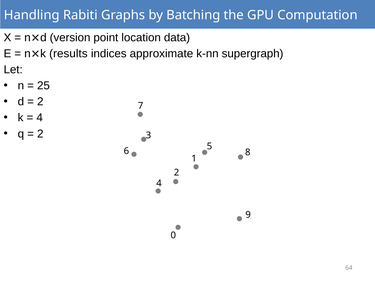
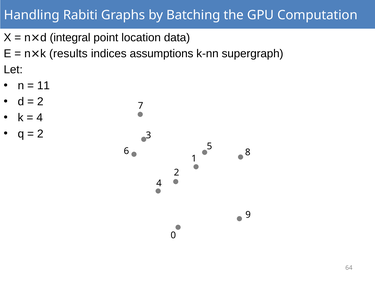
version: version -> integral
approximate: approximate -> assumptions
25: 25 -> 11
